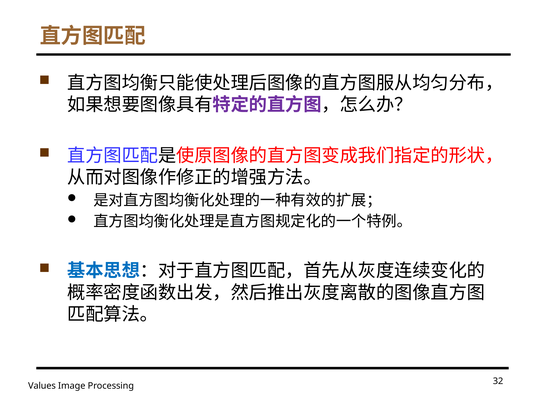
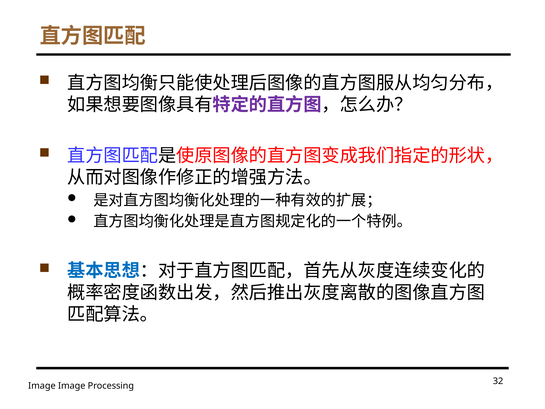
Values at (42, 386): Values -> Image
